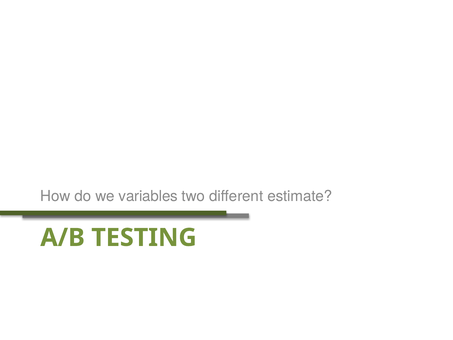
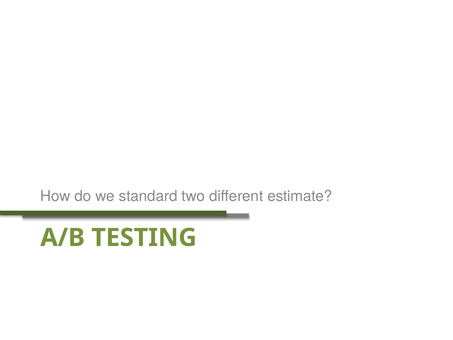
variables: variables -> standard
